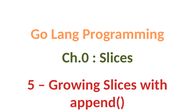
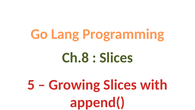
Ch.0: Ch.0 -> Ch.8
